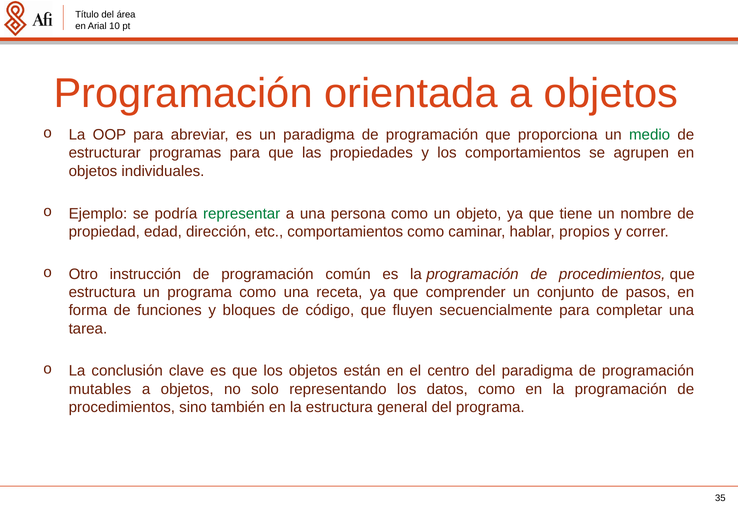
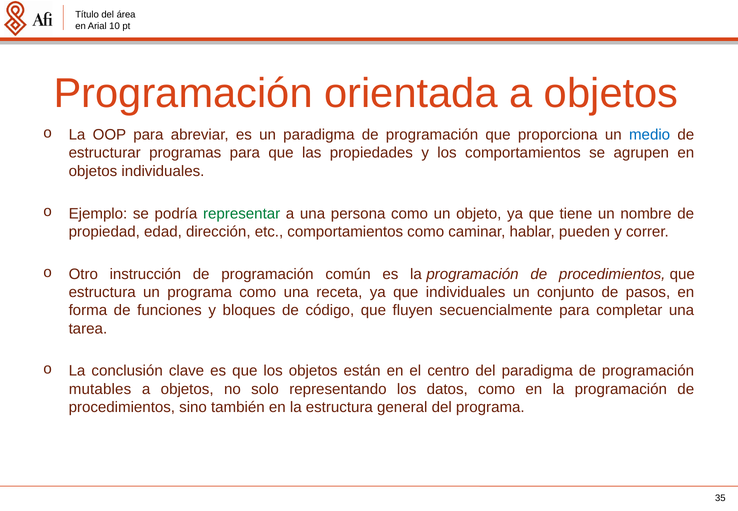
medio colour: green -> blue
propios: propios -> pueden
que comprender: comprender -> individuales
